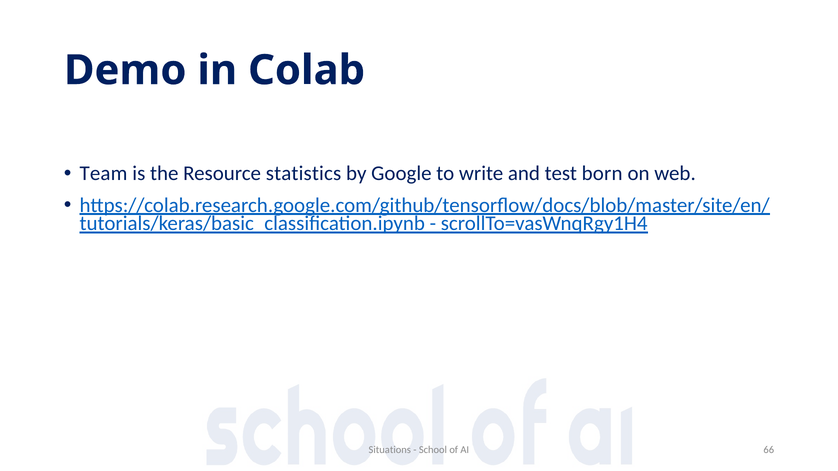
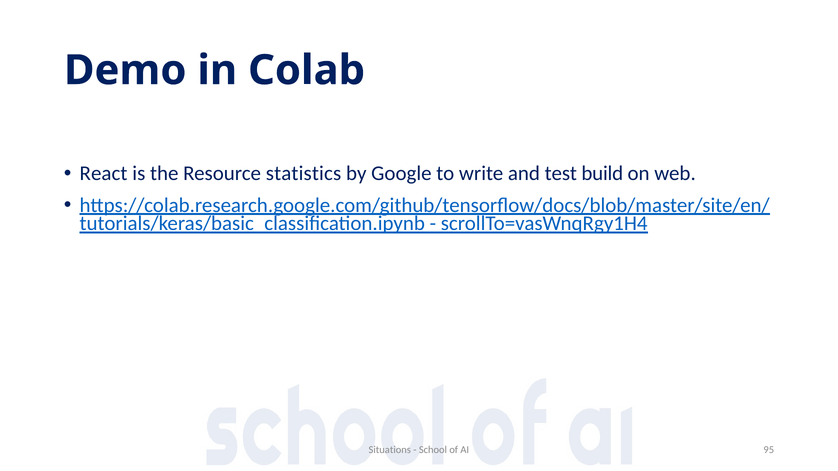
Team: Team -> React
born: born -> build
66: 66 -> 95
